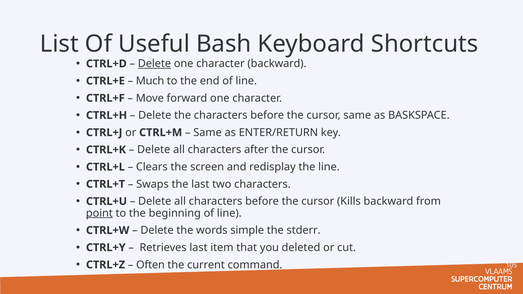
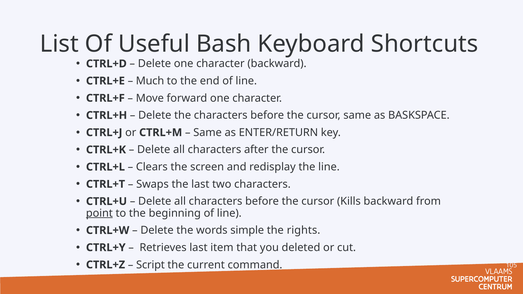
Delete at (154, 64) underline: present -> none
stderr: stderr -> rights
Often: Often -> Script
